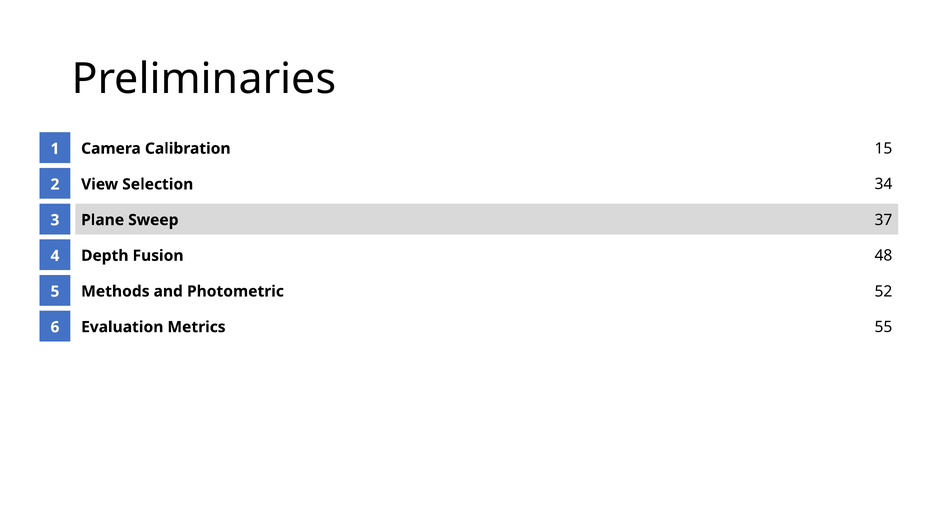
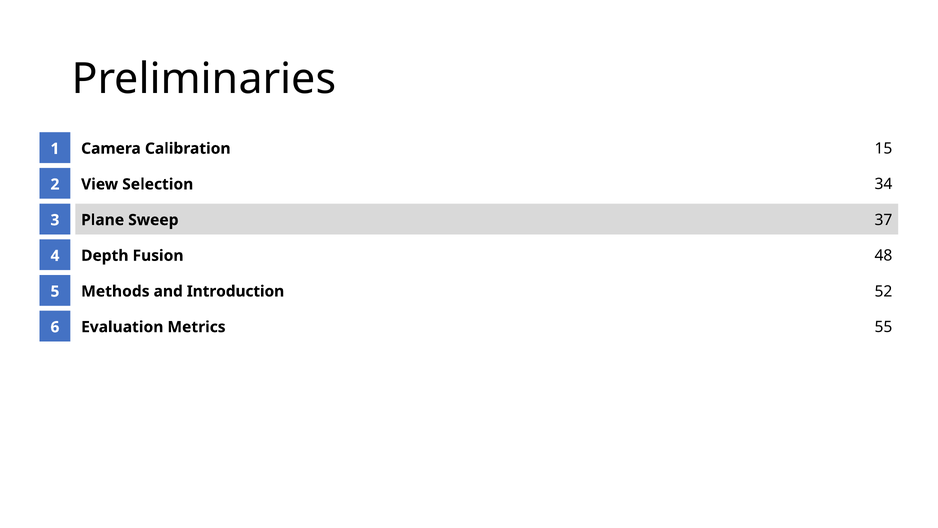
Photometric: Photometric -> Introduction
